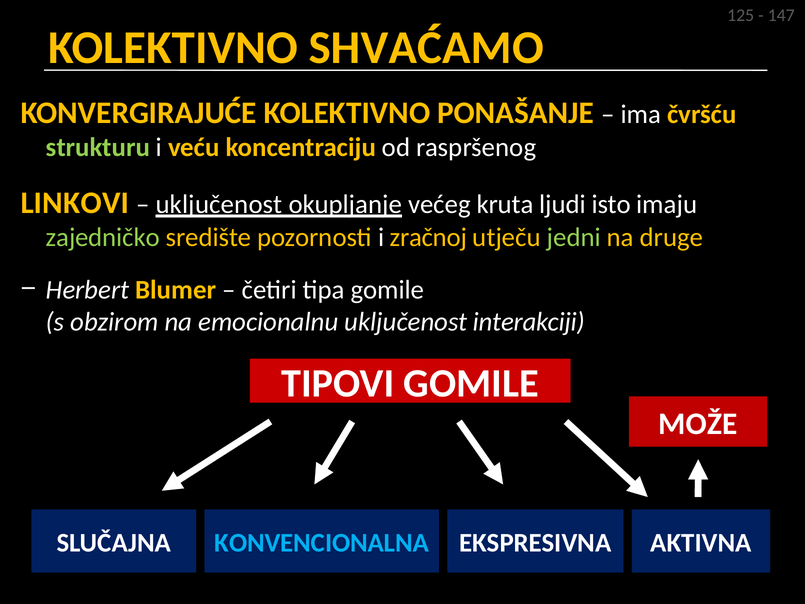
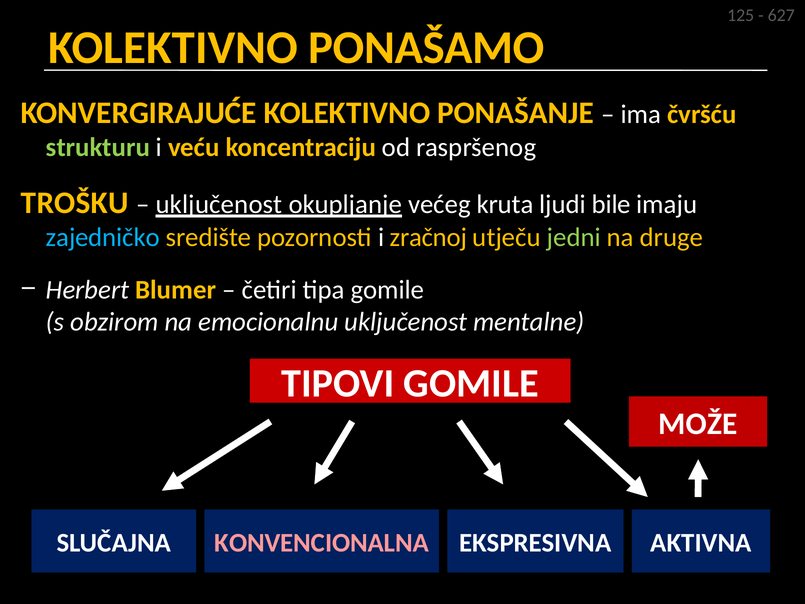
147: 147 -> 627
SHVAĆAMO: SHVAĆAMO -> PONAŠAMO
LINKOVI: LINKOVI -> TROŠKU
isto: isto -> bile
zajedničko colour: light green -> light blue
interakciji: interakciji -> mentalne
KONVENCIONALNA colour: light blue -> pink
